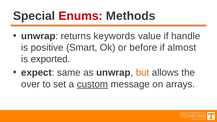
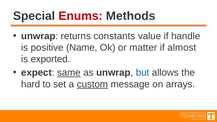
keywords: keywords -> constants
Smart: Smart -> Name
before: before -> matter
same underline: none -> present
but colour: orange -> blue
over: over -> hard
